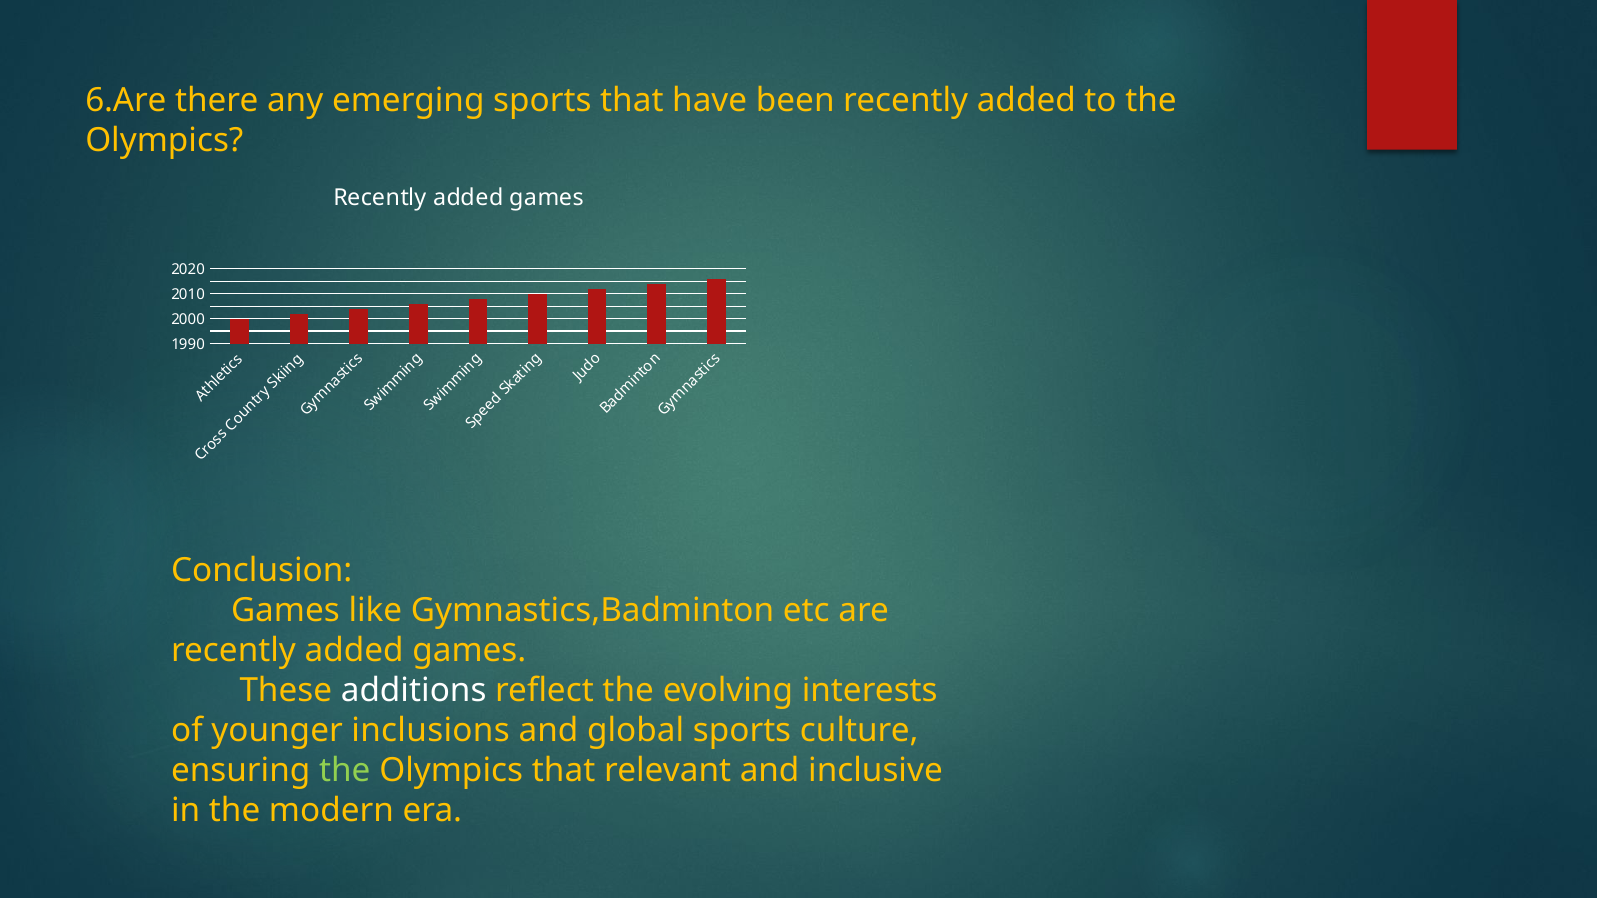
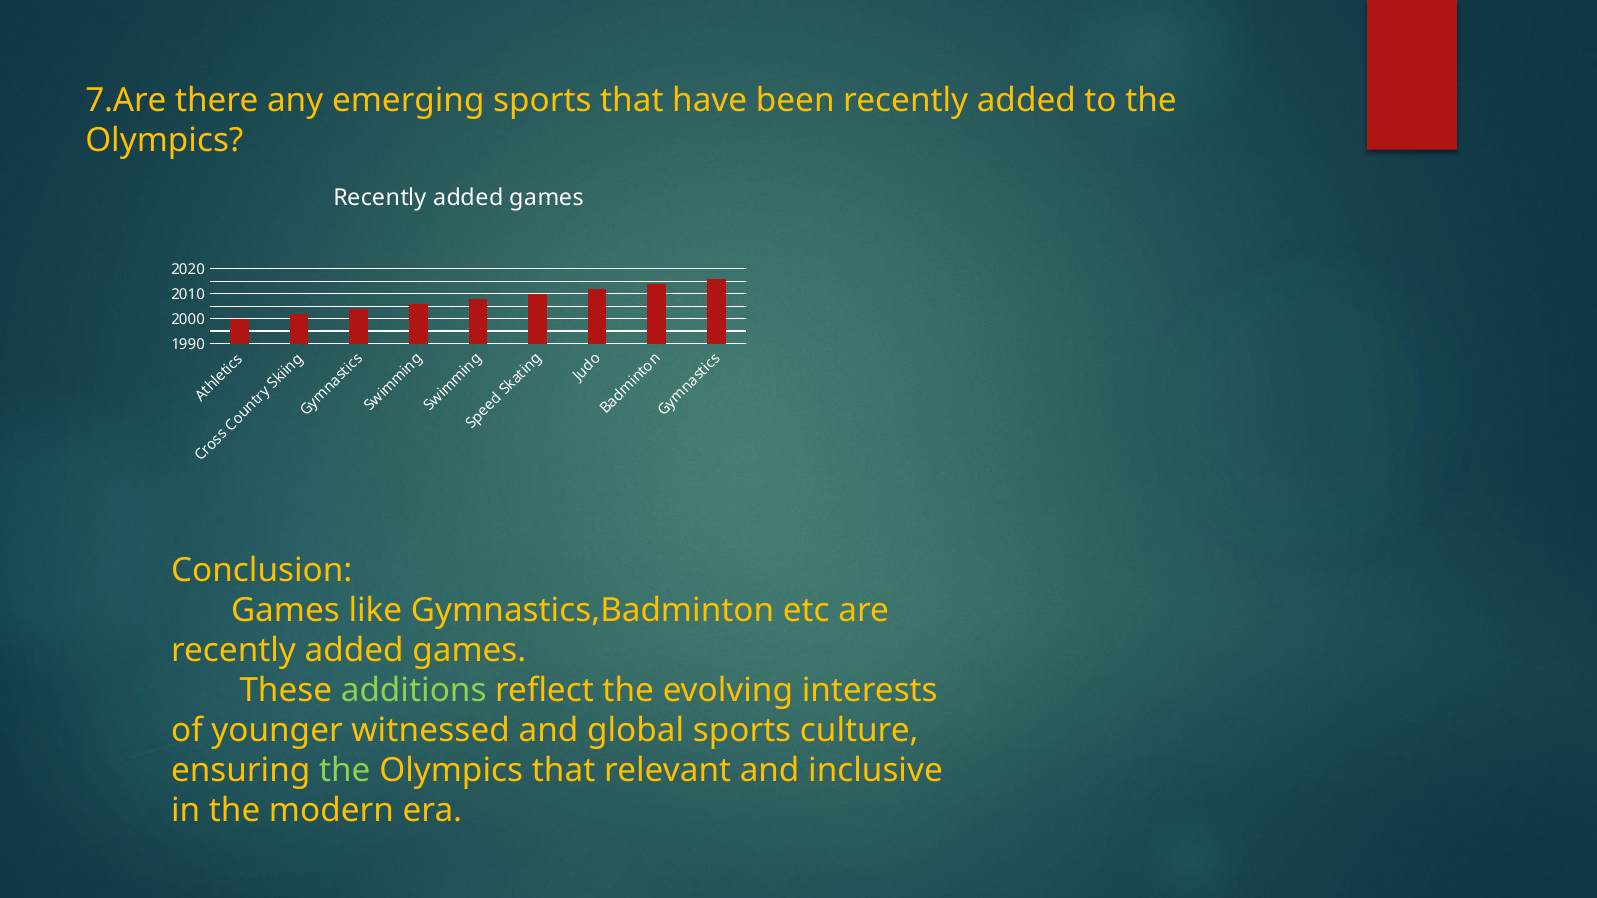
6.Are: 6.Are -> 7.Are
additions colour: white -> light green
inclusions: inclusions -> witnessed
